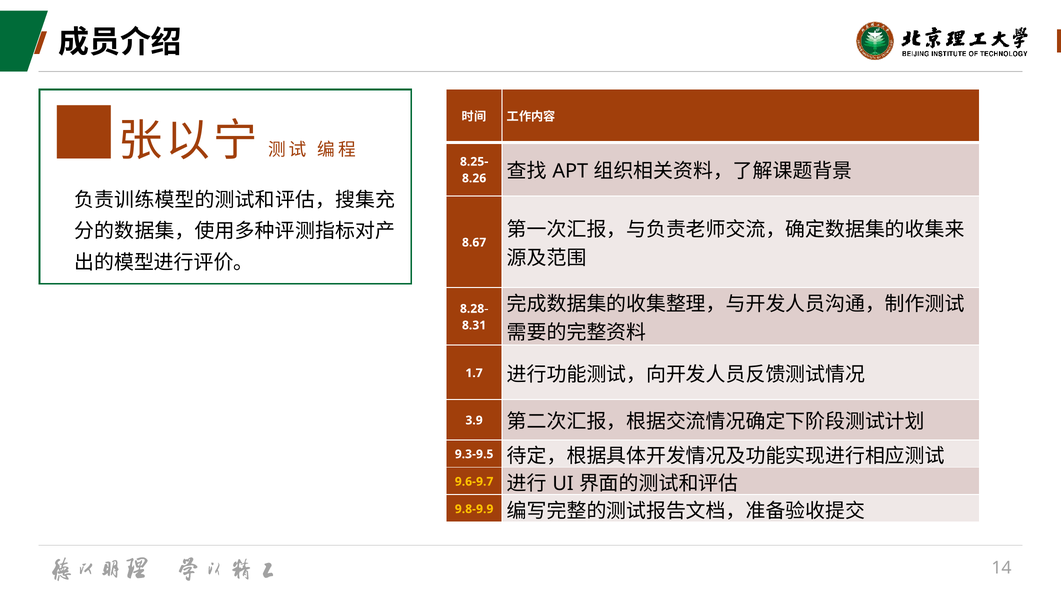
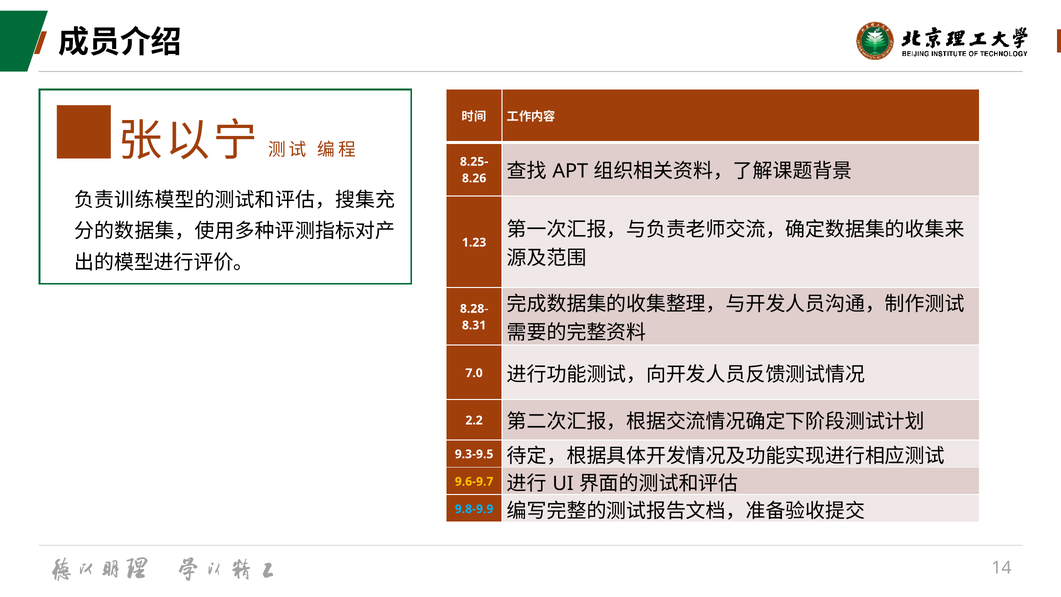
8.67: 8.67 -> 1.23
1.7: 1.7 -> 7.0
3.9: 3.9 -> 2.2
9.8-9.9 colour: yellow -> light blue
